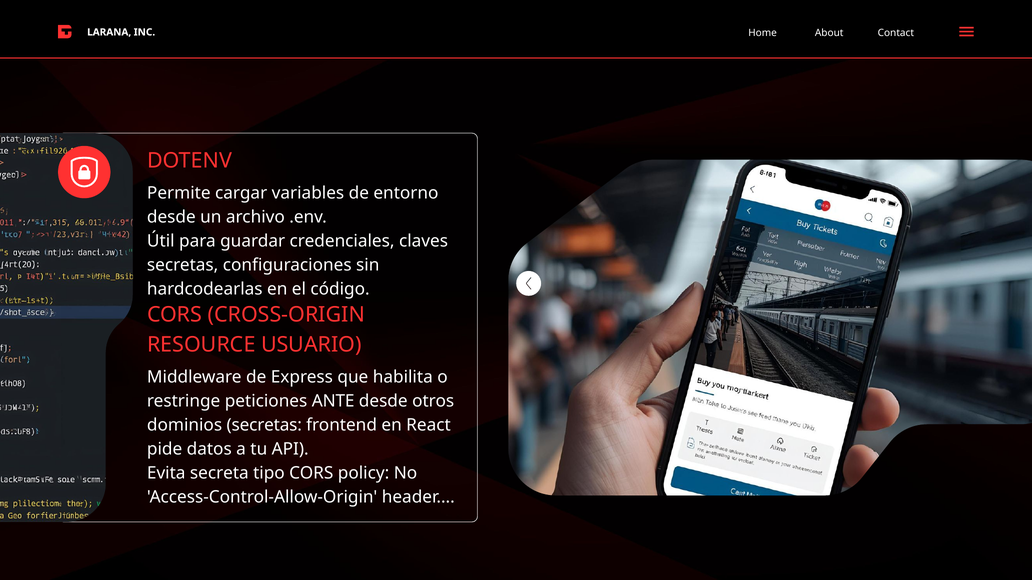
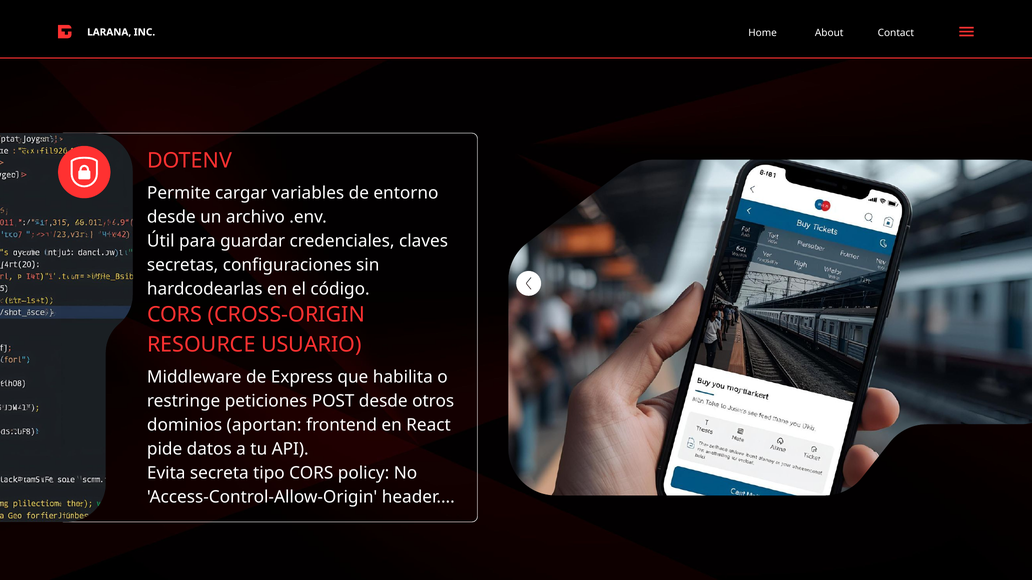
ANTE: ANTE -> POST
dominios secretas: secretas -> aportan
